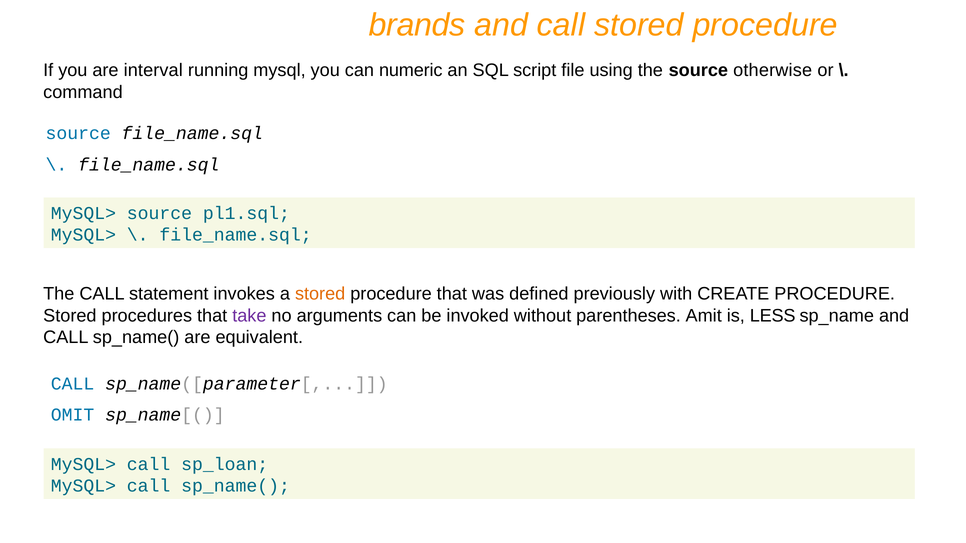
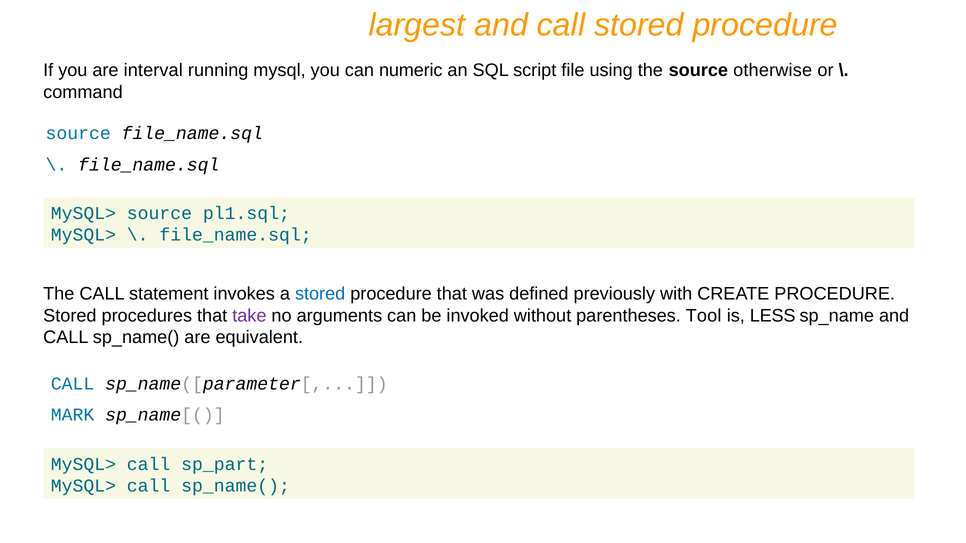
brands: brands -> largest
stored at (320, 294) colour: orange -> blue
Amit: Amit -> Tool
OMIT: OMIT -> MARK
sp_loan: sp_loan -> sp_part
